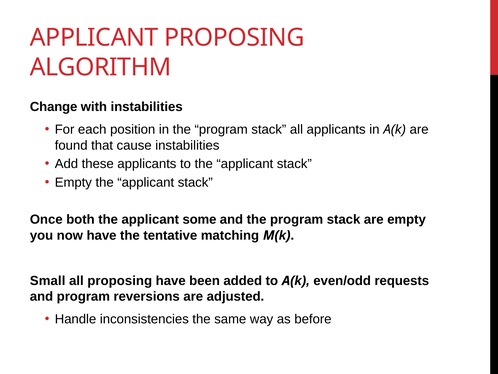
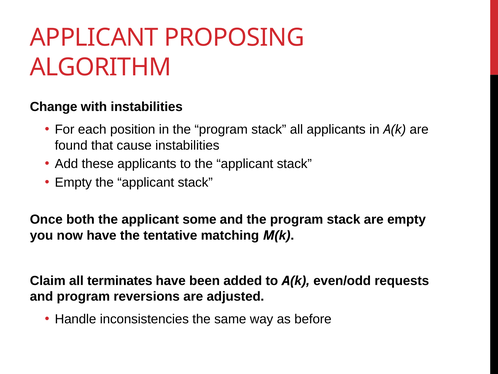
Small: Small -> Claim
all proposing: proposing -> terminates
